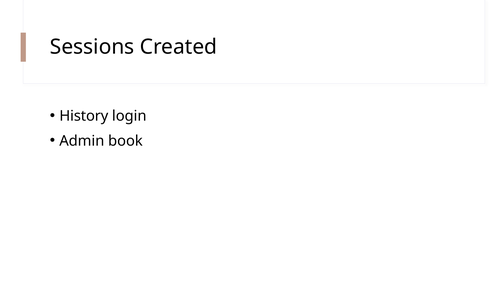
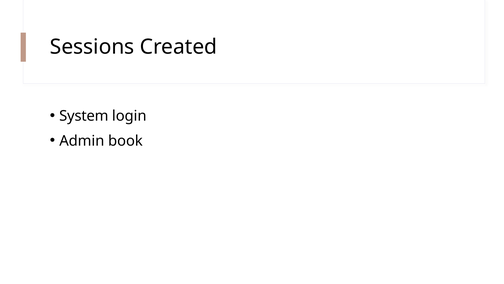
History: History -> System
